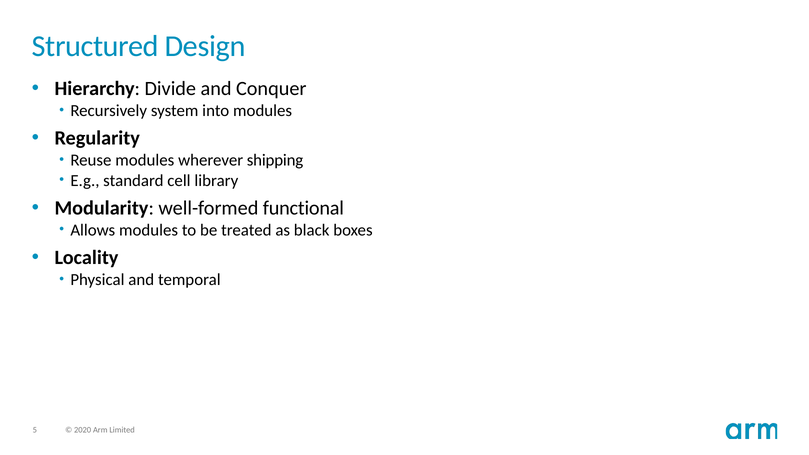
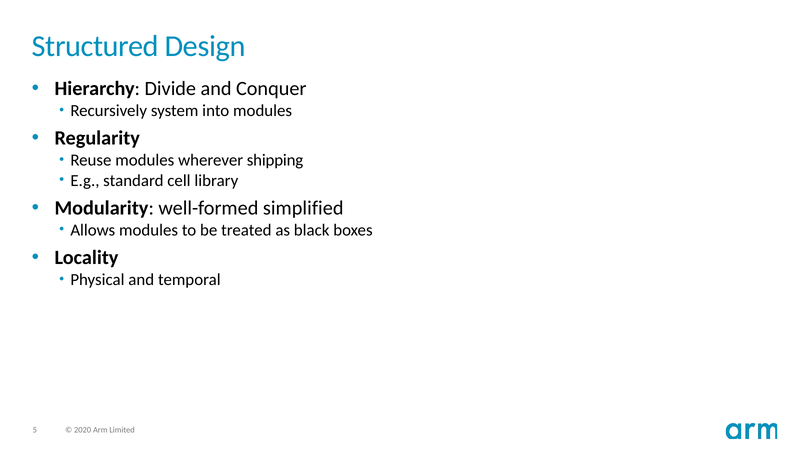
functional: functional -> simplified
